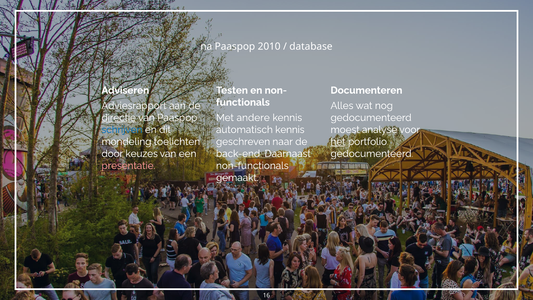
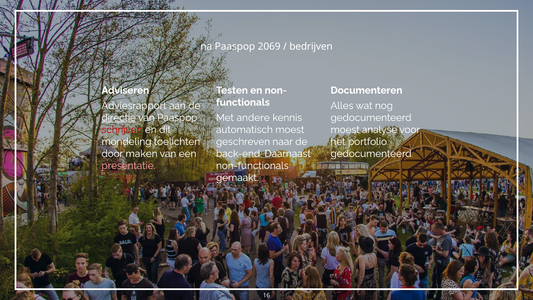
2010: 2010 -> 2069
database: database -> bedrijven
schrijven colour: blue -> red
automatisch kennis: kennis -> moest
het underline: present -> none
keuzes: keuzes -> maken
